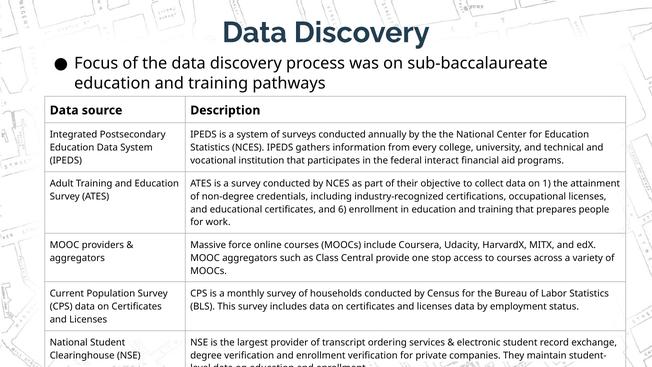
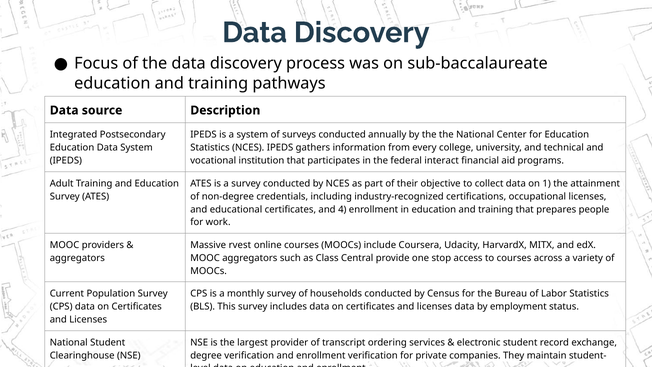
6: 6 -> 4
force: force -> rvest
